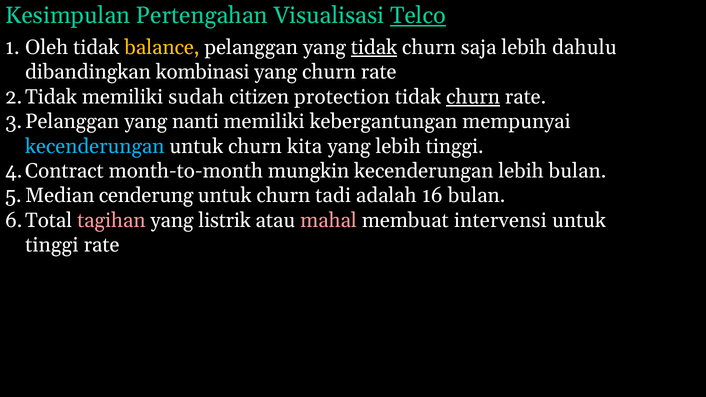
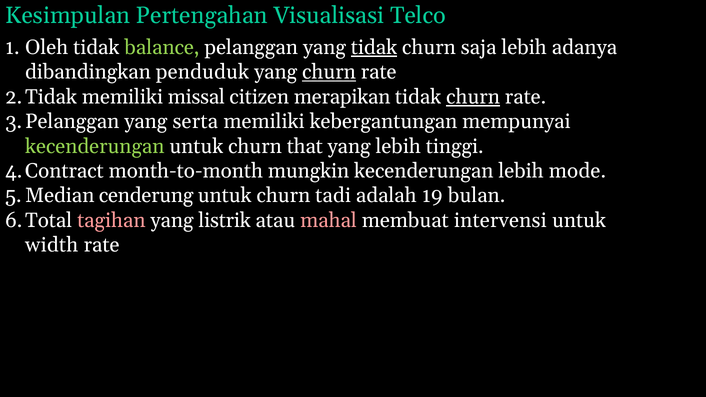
Telco underline: present -> none
balance colour: yellow -> light green
dahulu: dahulu -> adanya
kombinasi: kombinasi -> penduduk
churn at (329, 72) underline: none -> present
sudah: sudah -> missal
protection: protection -> merapikan
nanti: nanti -> serta
kecenderungan at (95, 146) colour: light blue -> light green
kita: kita -> that
lebih bulan: bulan -> mode
16: 16 -> 19
tinggi at (52, 245): tinggi -> width
